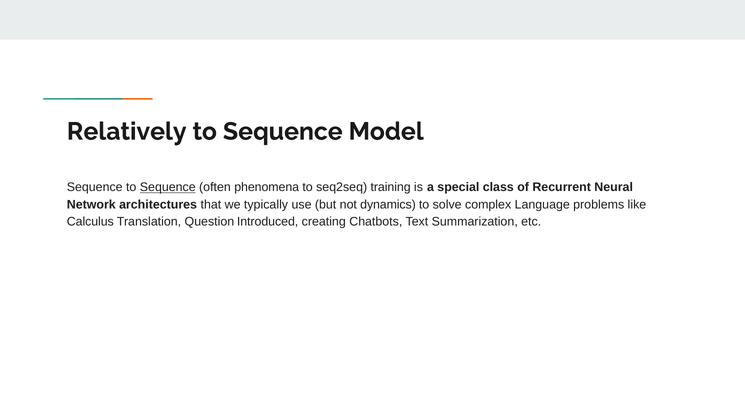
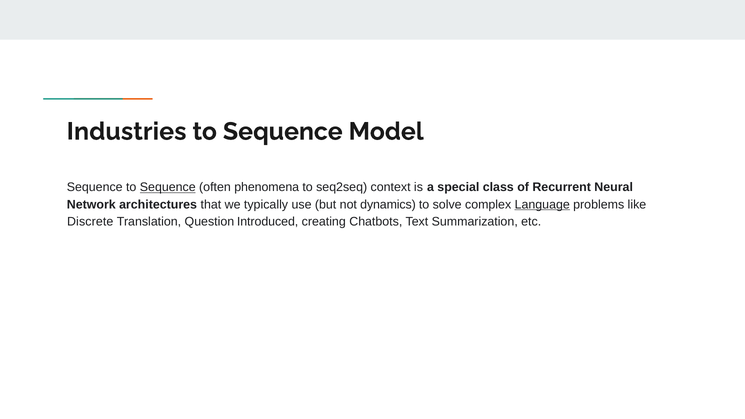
Relatively: Relatively -> Industries
training: training -> context
Language underline: none -> present
Calculus: Calculus -> Discrete
